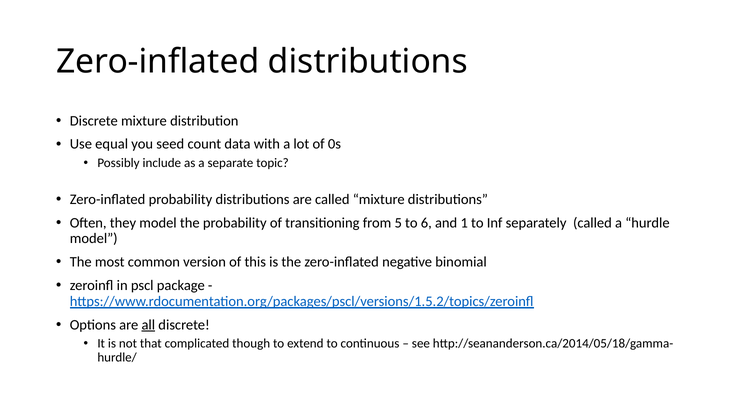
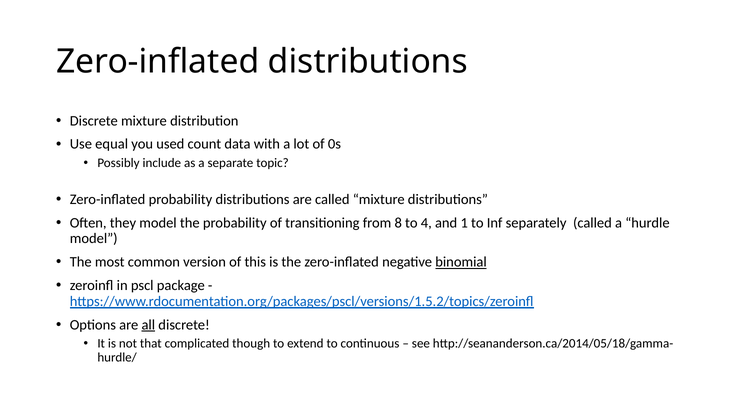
seed: seed -> used
5: 5 -> 8
6: 6 -> 4
binomial underline: none -> present
